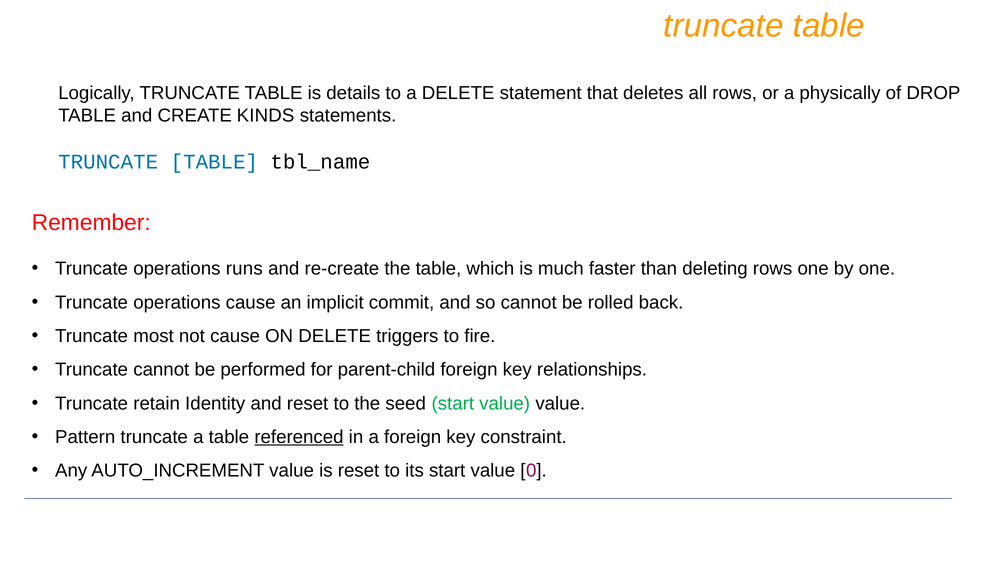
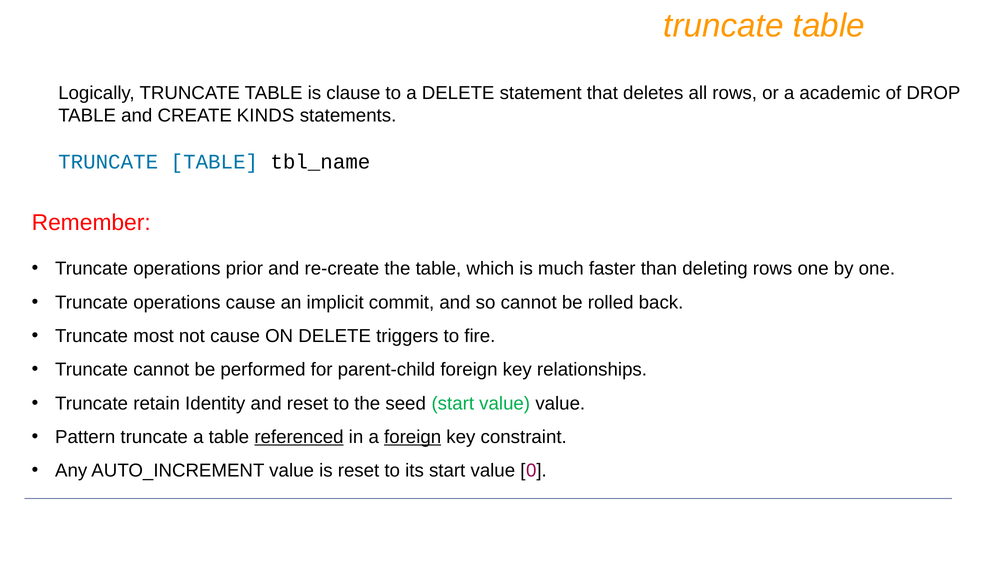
details: details -> clause
physically: physically -> academic
runs: runs -> prior
foreign at (413, 437) underline: none -> present
